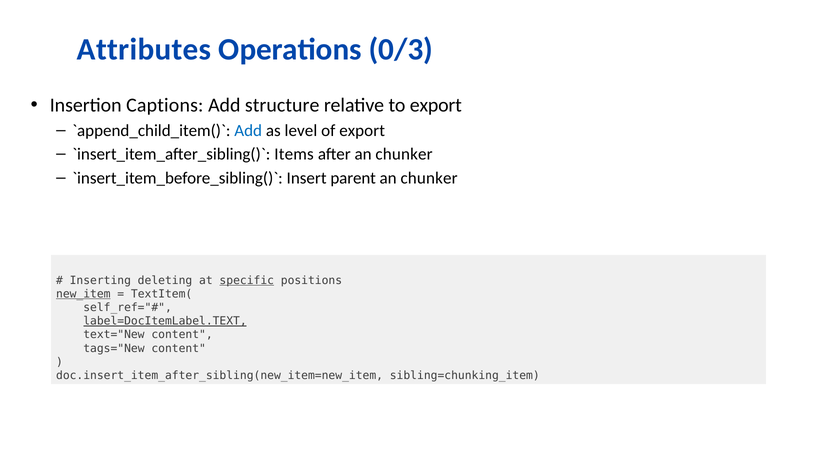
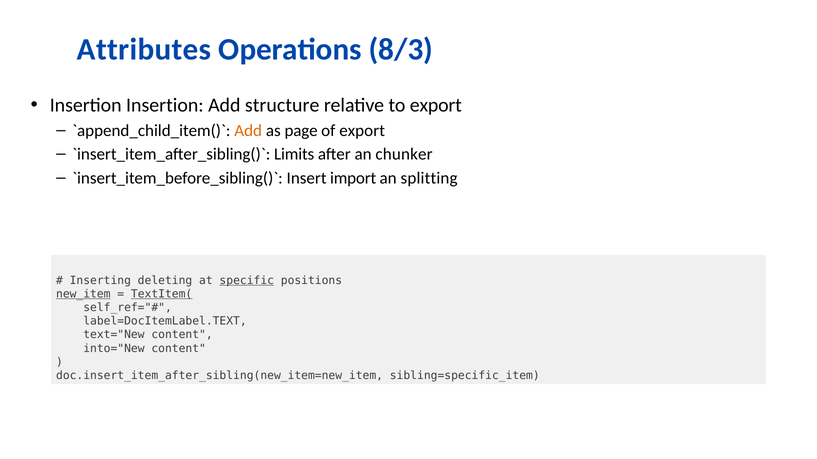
0/3: 0/3 -> 8/3
Insertion Captions: Captions -> Insertion
Add at (248, 131) colour: blue -> orange
level: level -> page
Items: Items -> Limits
parent: parent -> import
chunker at (429, 178): chunker -> splitting
TextItem( underline: none -> present
label=DocItemLabel.TEXT underline: present -> none
tags="New: tags="New -> into="New
sibling=chunking_item: sibling=chunking_item -> sibling=specific_item
